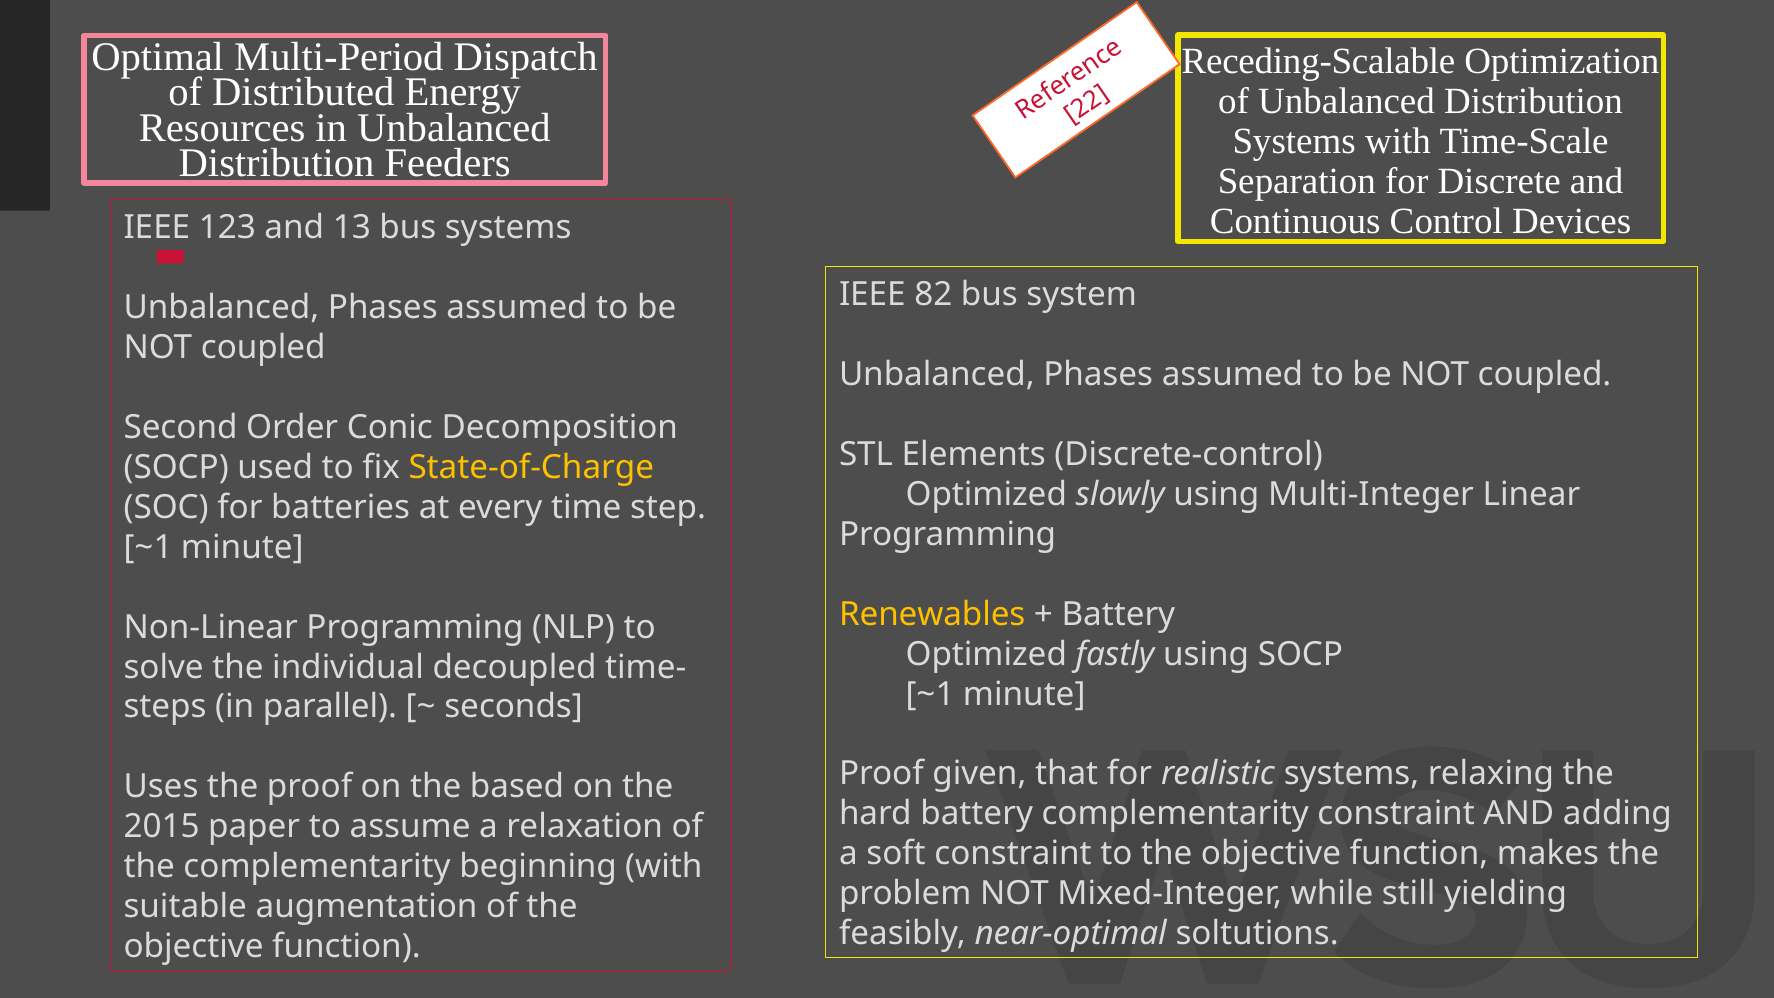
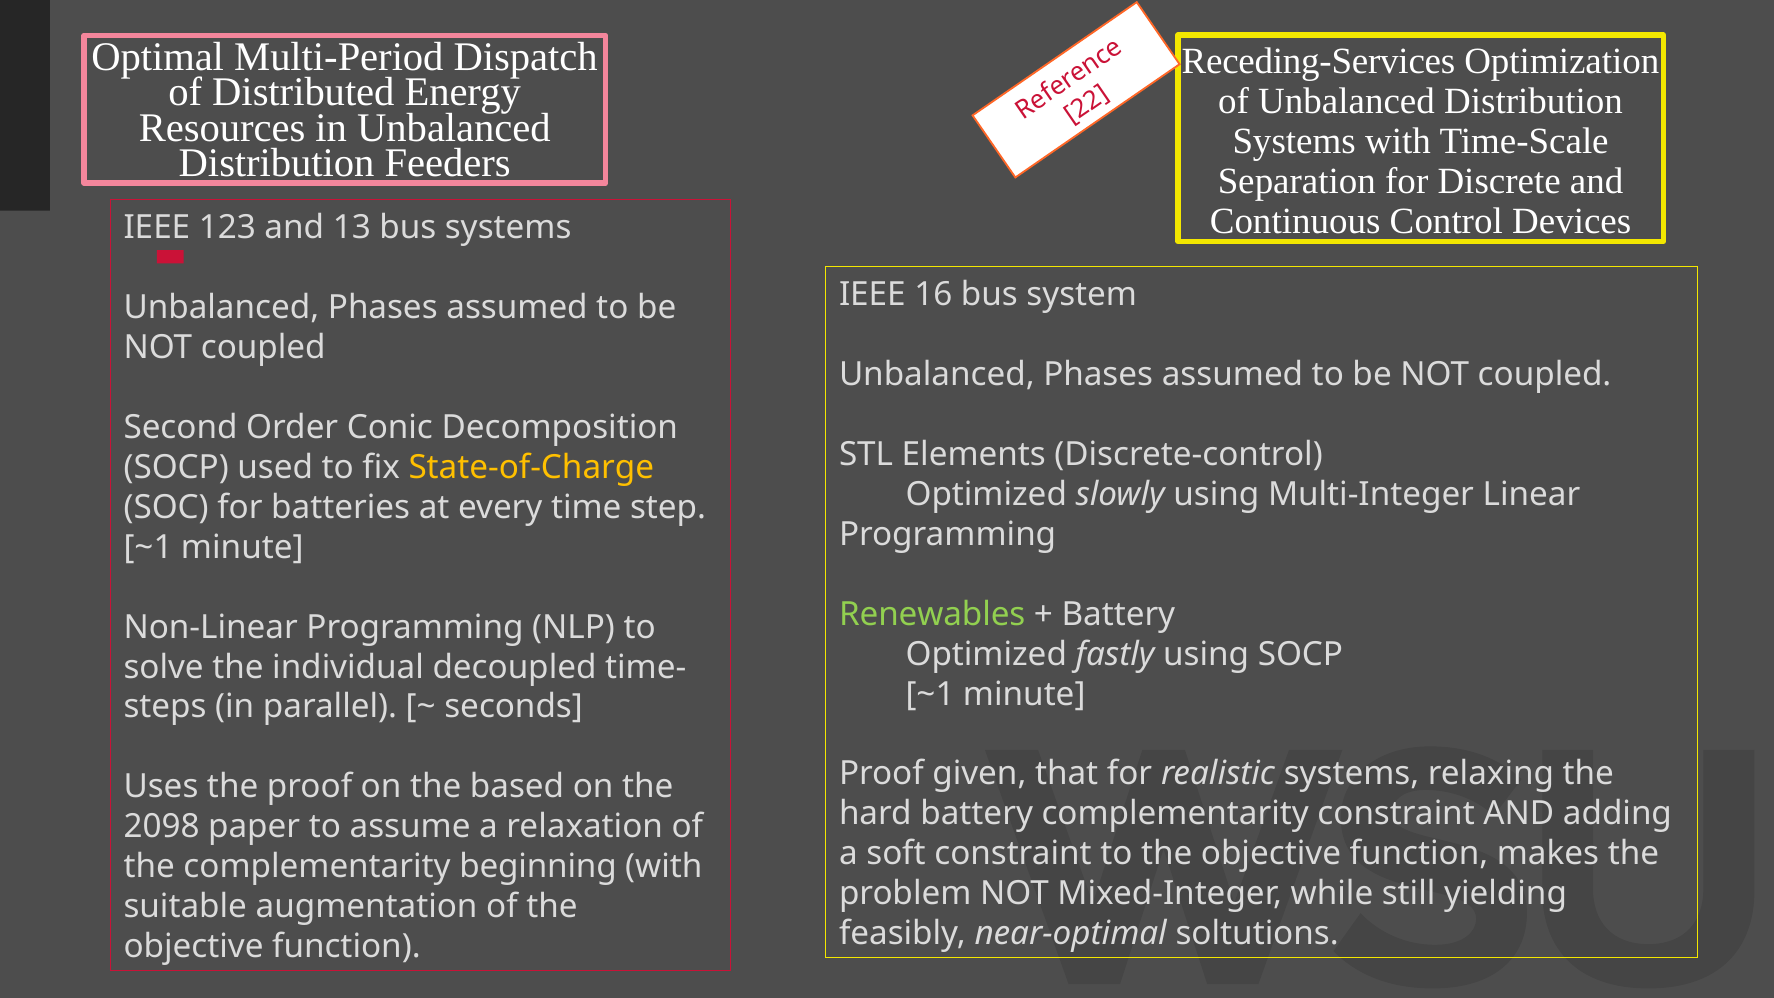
Receding-Scalable: Receding-Scalable -> Receding-Services
82: 82 -> 16
Renewables colour: yellow -> light green
2015: 2015 -> 2098
